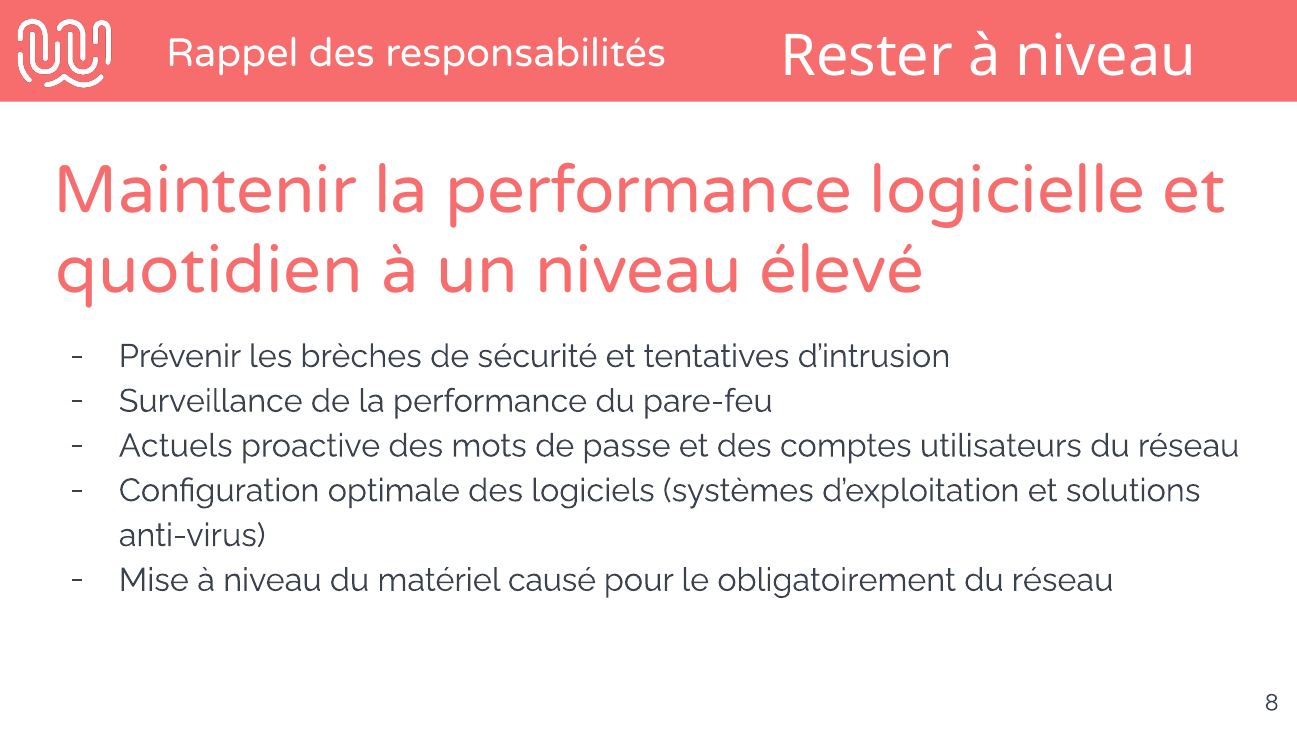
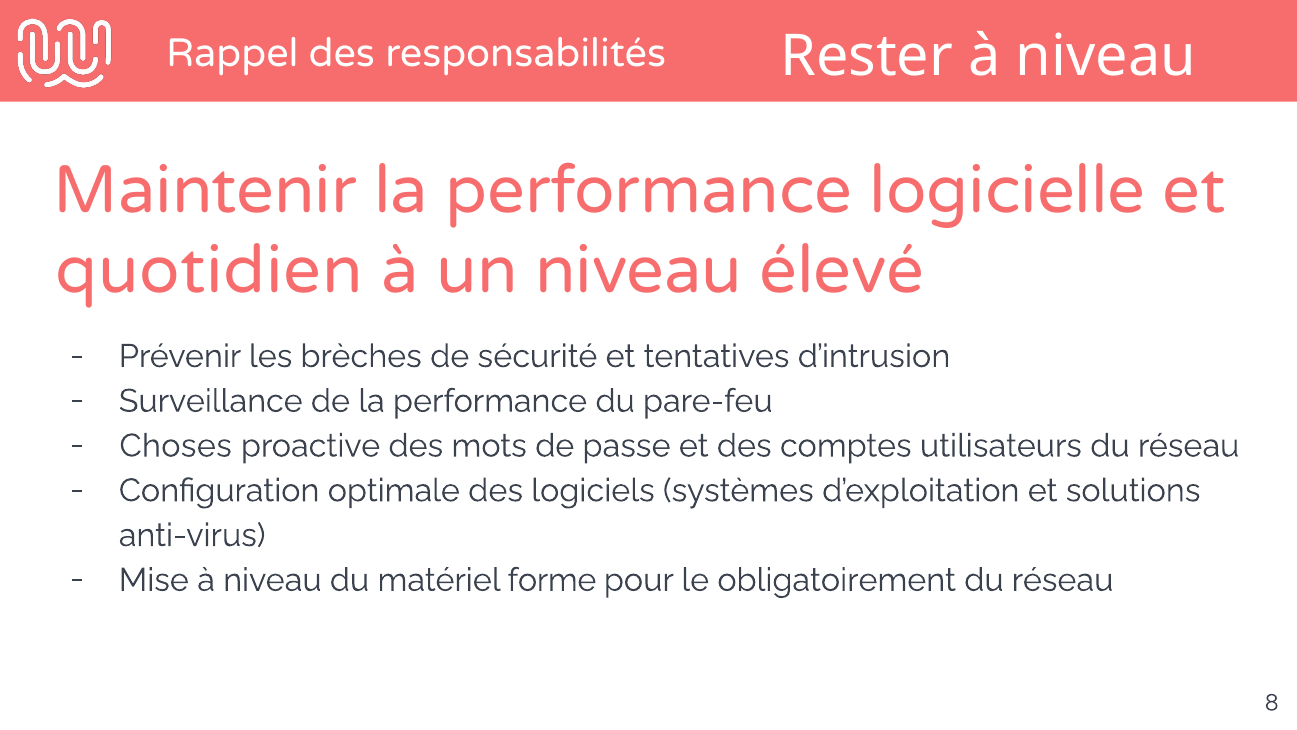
Actuels: Actuels -> Choses
causé: causé -> forme
